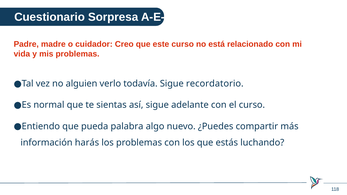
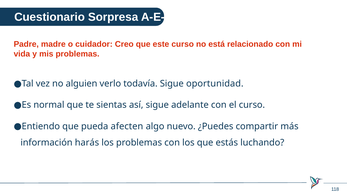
recordatorio: recordatorio -> oportunidad
palabra: palabra -> afecten
